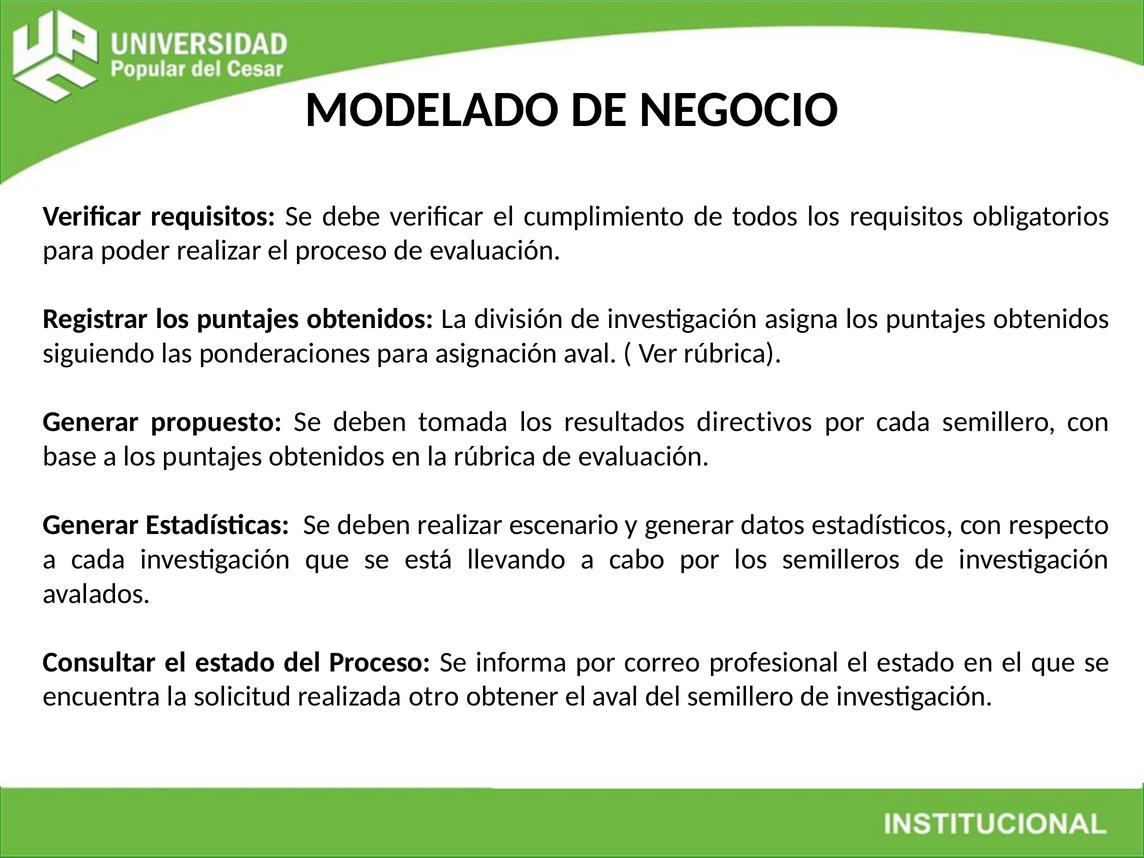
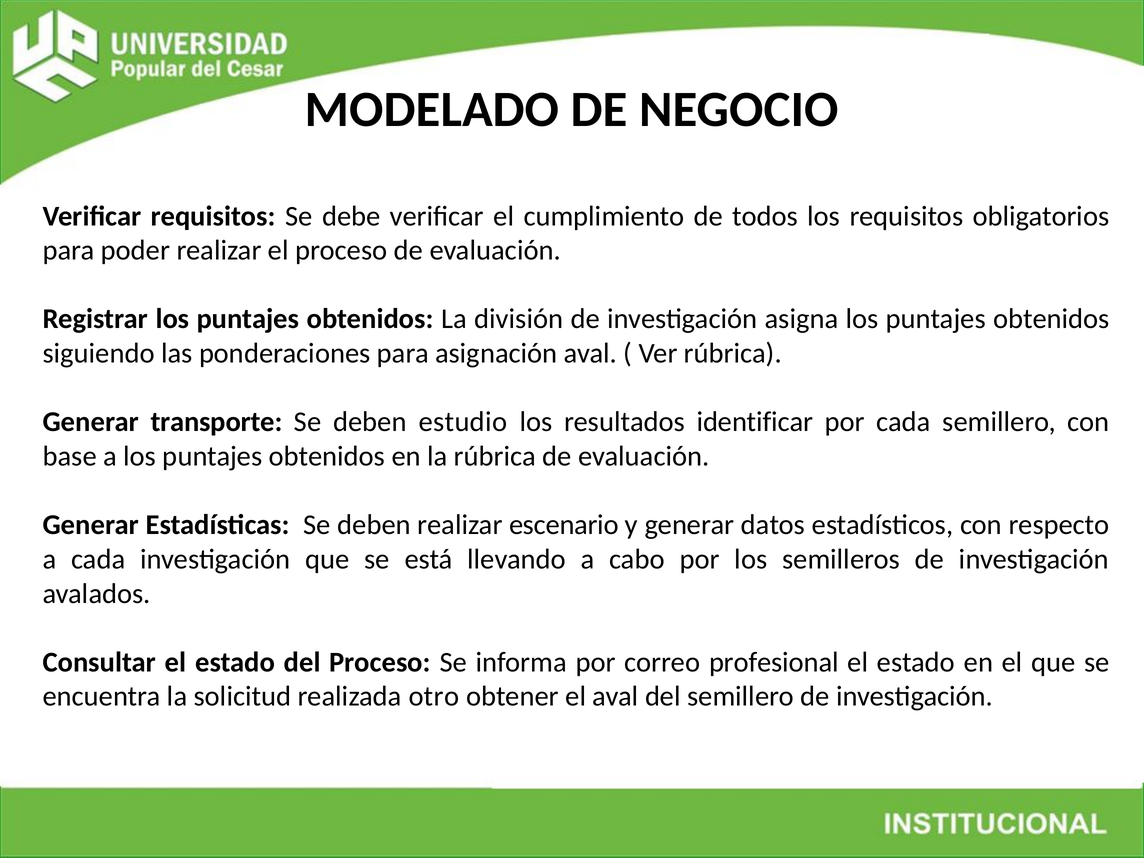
propuesto: propuesto -> transporte
tomada: tomada -> estudio
directivos: directivos -> identificar
